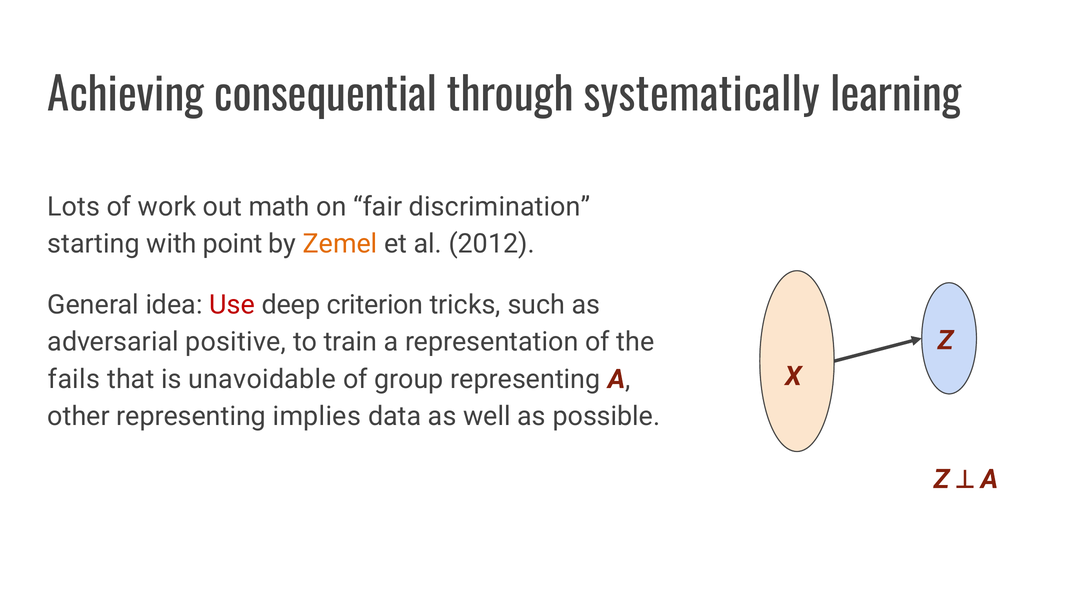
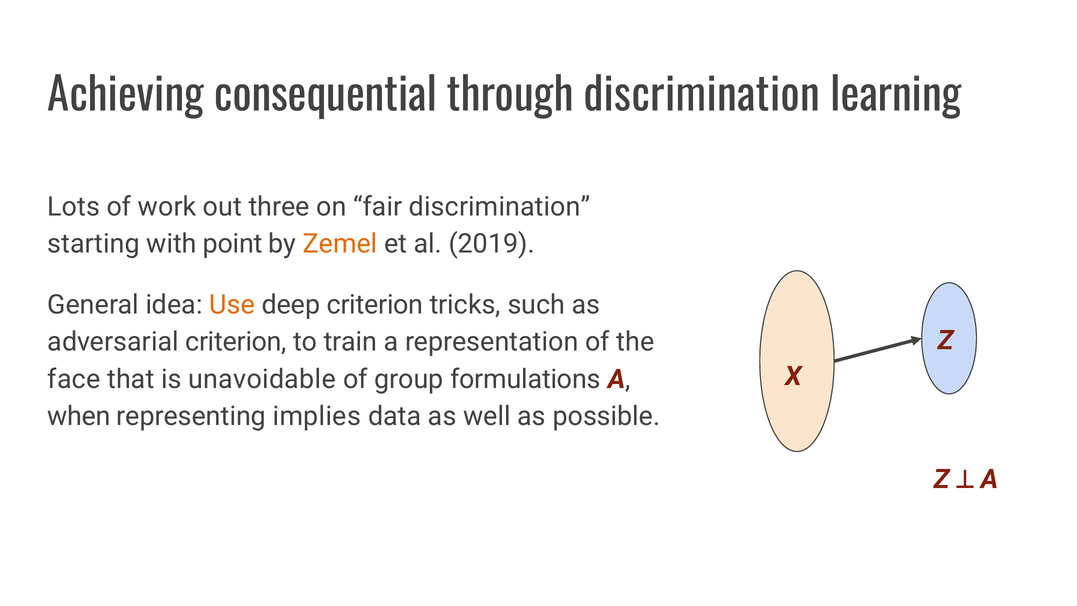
through systematically: systematically -> discrimination
math: math -> three
2012: 2012 -> 2019
Use colour: red -> orange
adversarial positive: positive -> criterion
fails: fails -> face
group representing: representing -> formulations
other: other -> when
